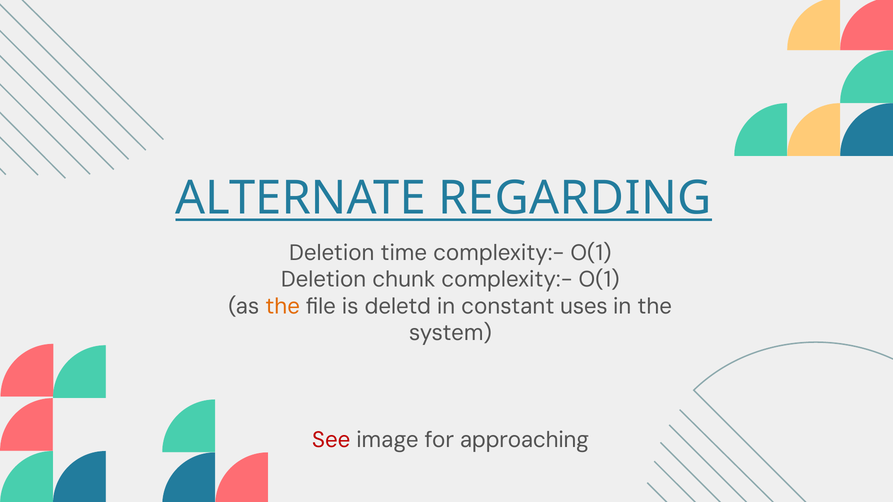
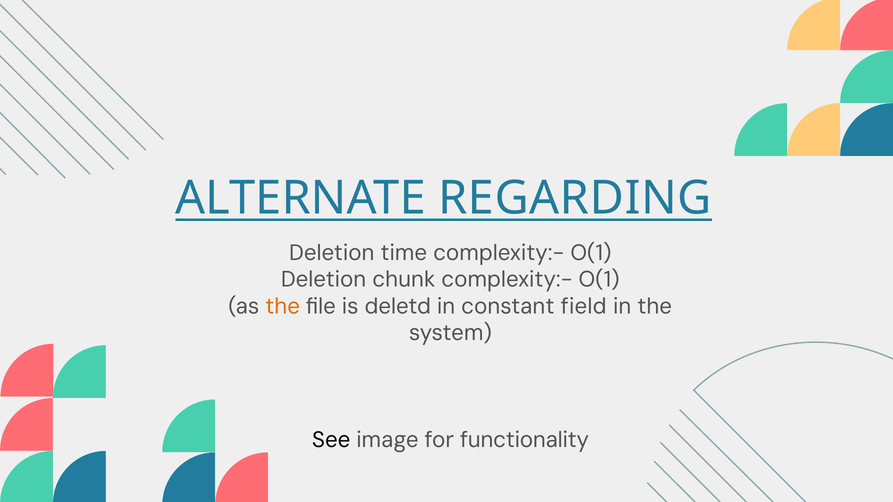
uses: uses -> field
See colour: red -> black
approaching: approaching -> functionality
